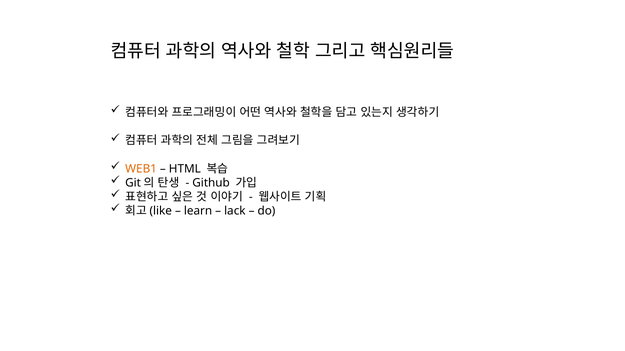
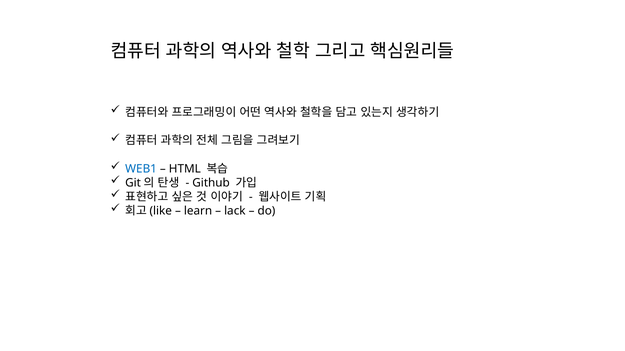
WEB1 colour: orange -> blue
